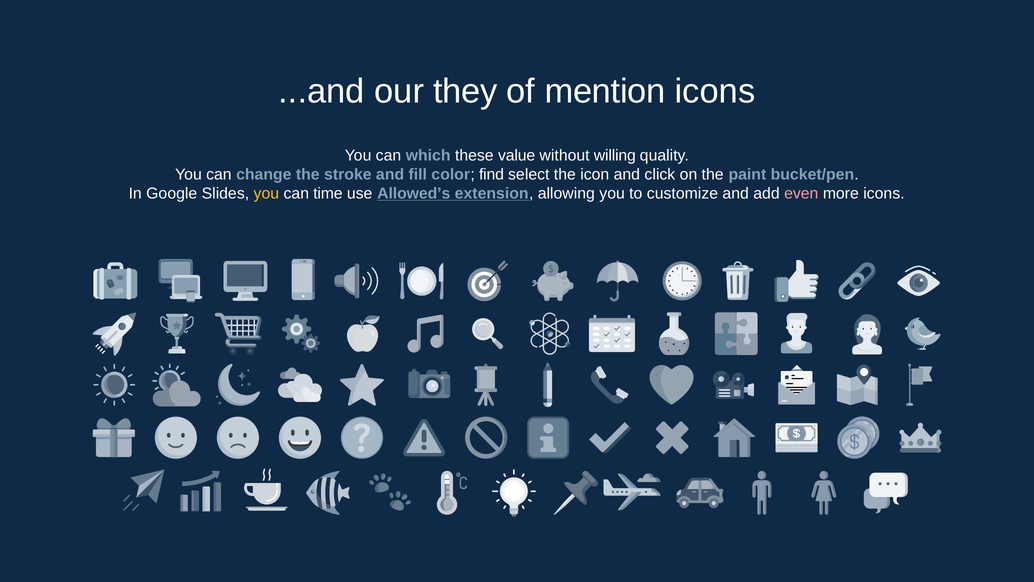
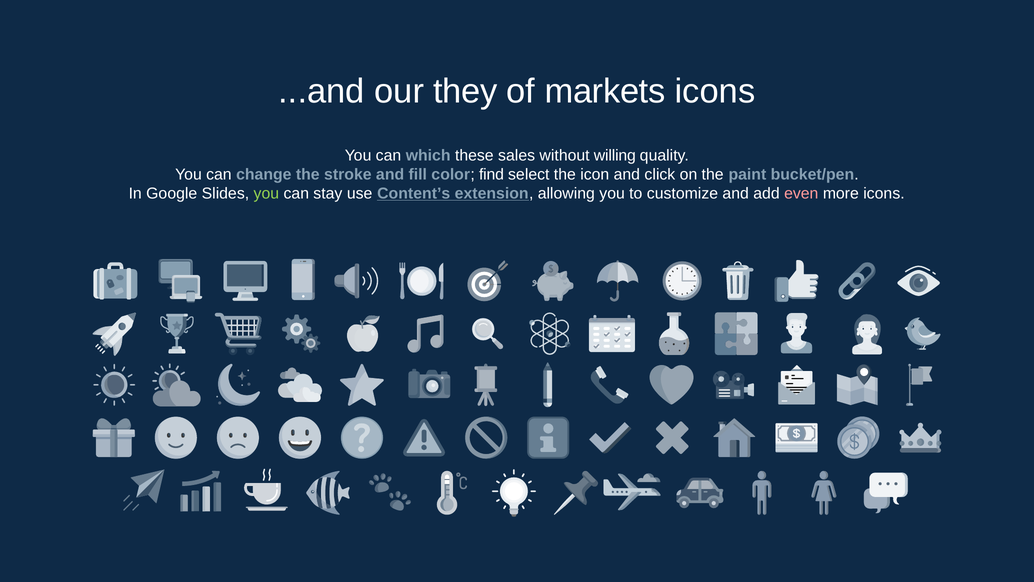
mention: mention -> markets
value: value -> sales
you at (266, 193) colour: yellow -> light green
time: time -> stay
Allowed’s: Allowed’s -> Content’s
